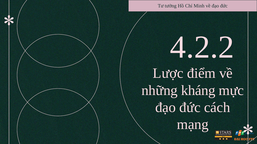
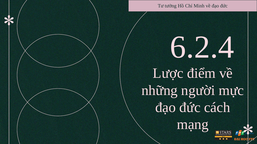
4.2.2: 4.2.2 -> 6.2.4
kháng: kháng -> người
